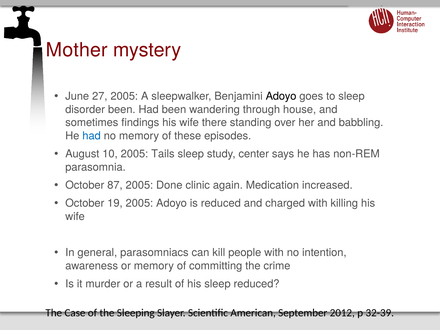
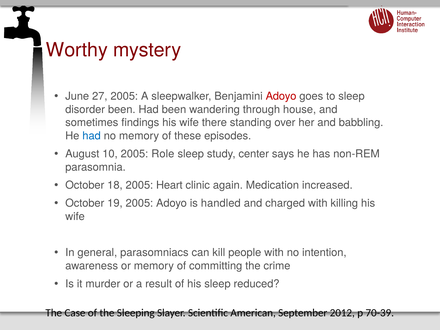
Mother: Mother -> Worthy
Adoyo at (281, 96) colour: black -> red
Tails: Tails -> Role
87: 87 -> 18
Done: Done -> Heart
is reduced: reduced -> handled
32-39: 32-39 -> 70-39
